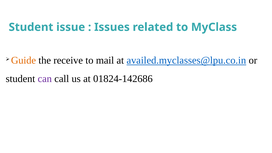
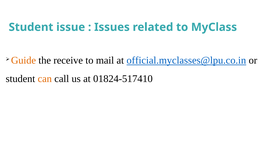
availed.myclasses@lpu.co.in: availed.myclasses@lpu.co.in -> official.myclasses@lpu.co.in
can colour: purple -> orange
01824-142686: 01824-142686 -> 01824-517410
